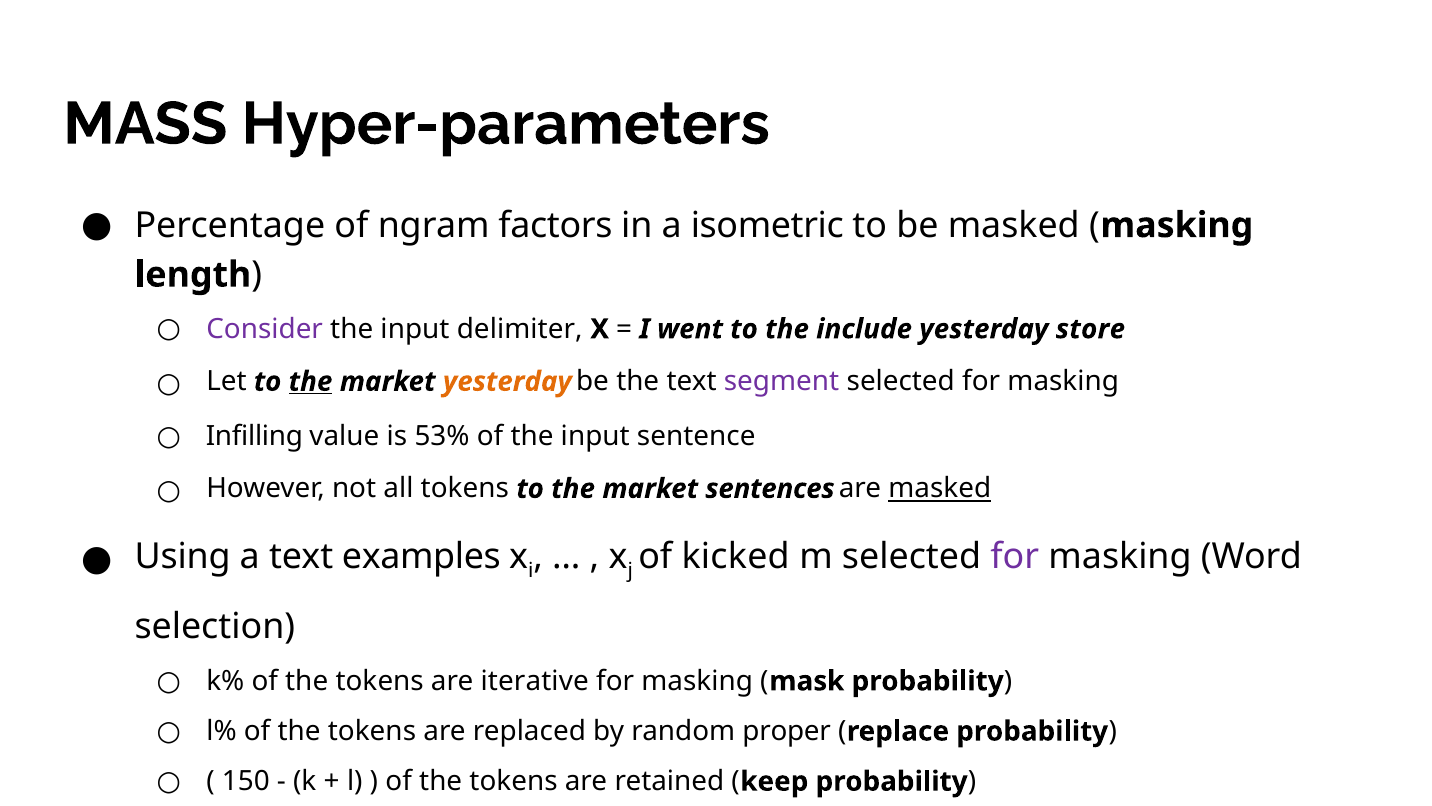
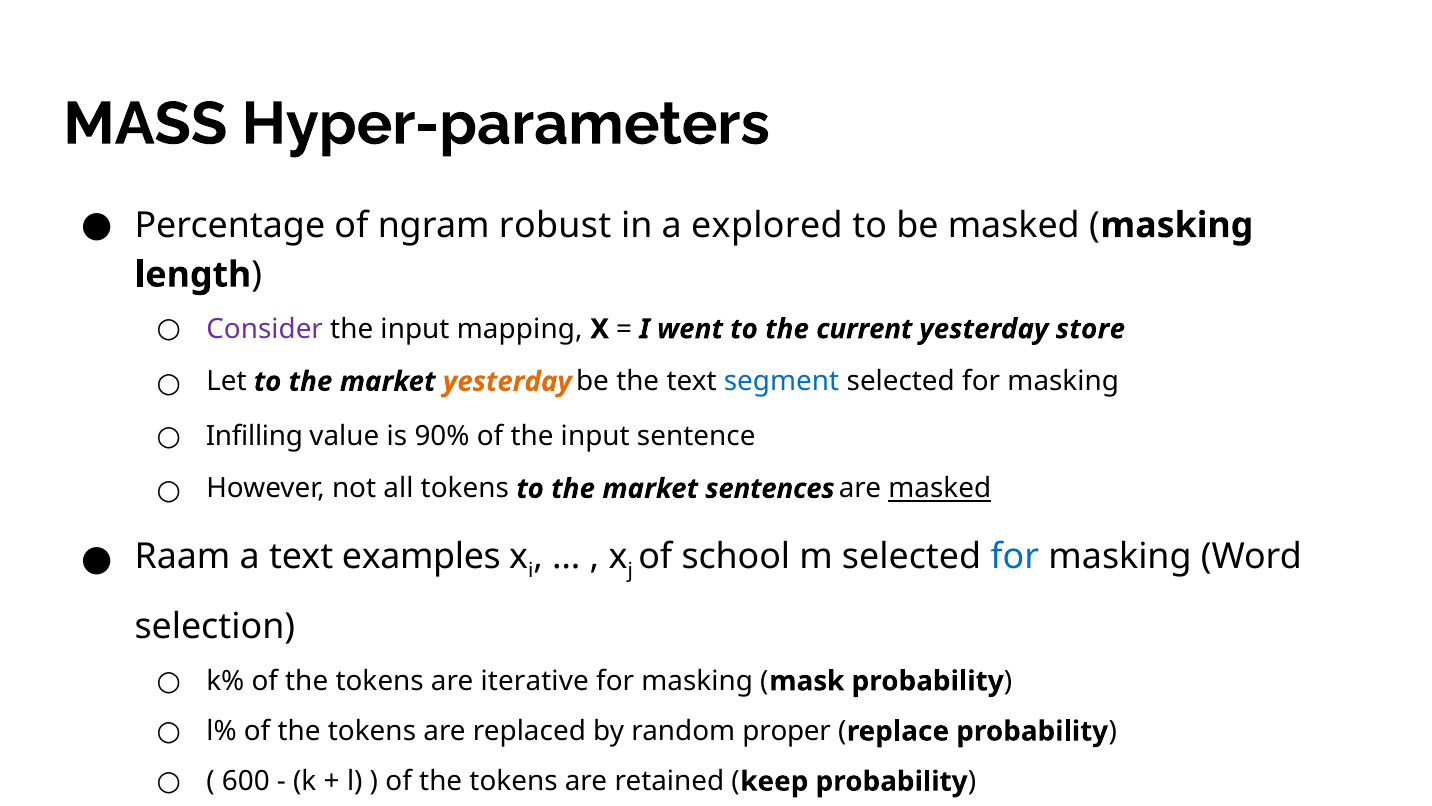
factors: factors -> robust
isometric: isometric -> explored
delimiter: delimiter -> mapping
include: include -> current
the at (311, 381) underline: present -> none
segment colour: purple -> blue
53%: 53% -> 90%
Using: Using -> Raam
kicked: kicked -> school
for at (1015, 556) colour: purple -> blue
150: 150 -> 600
